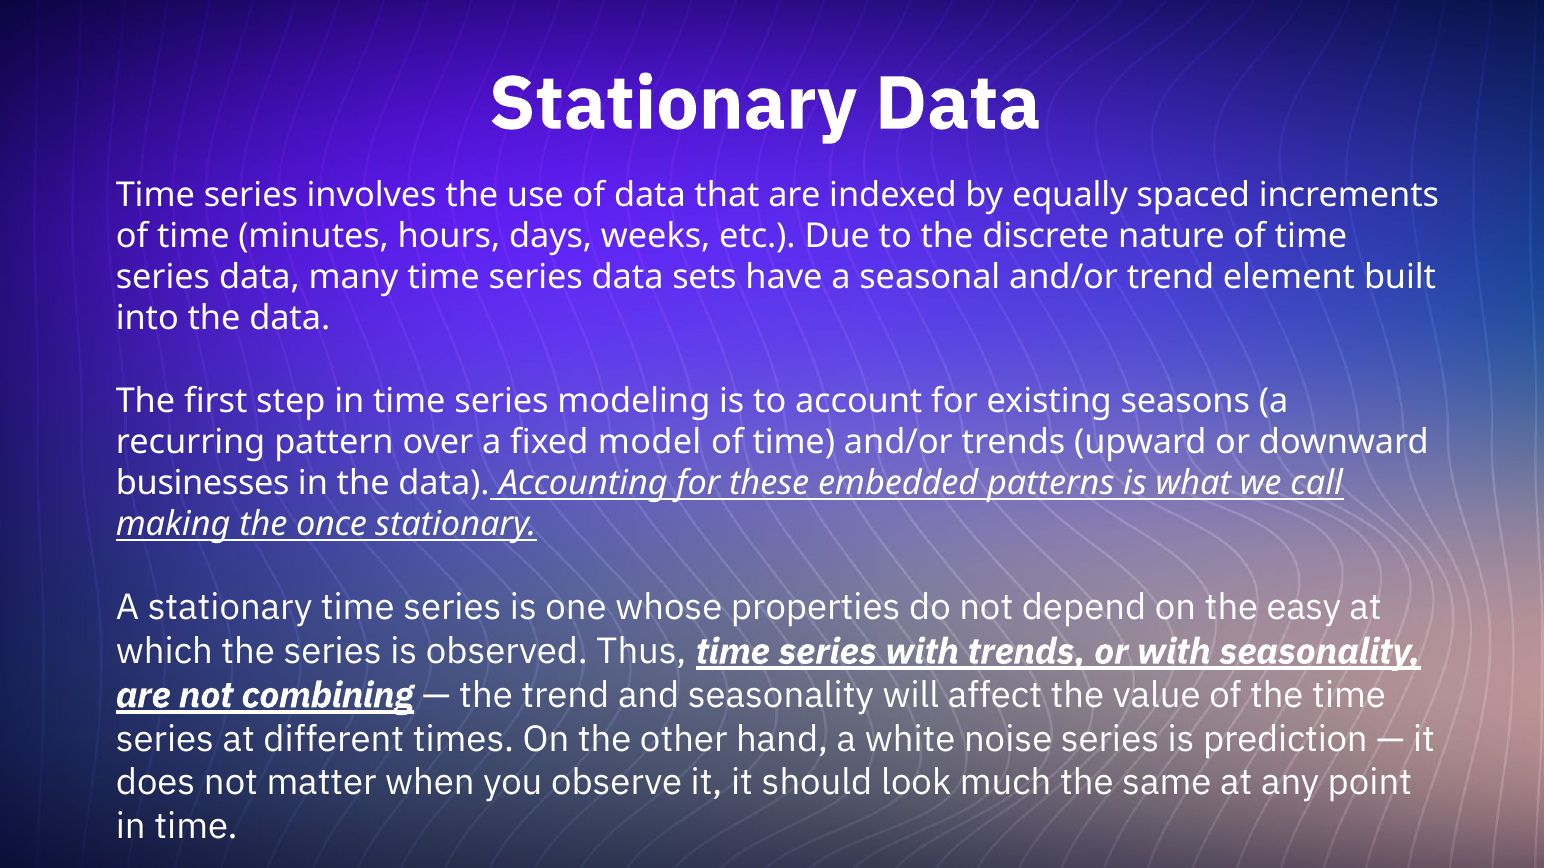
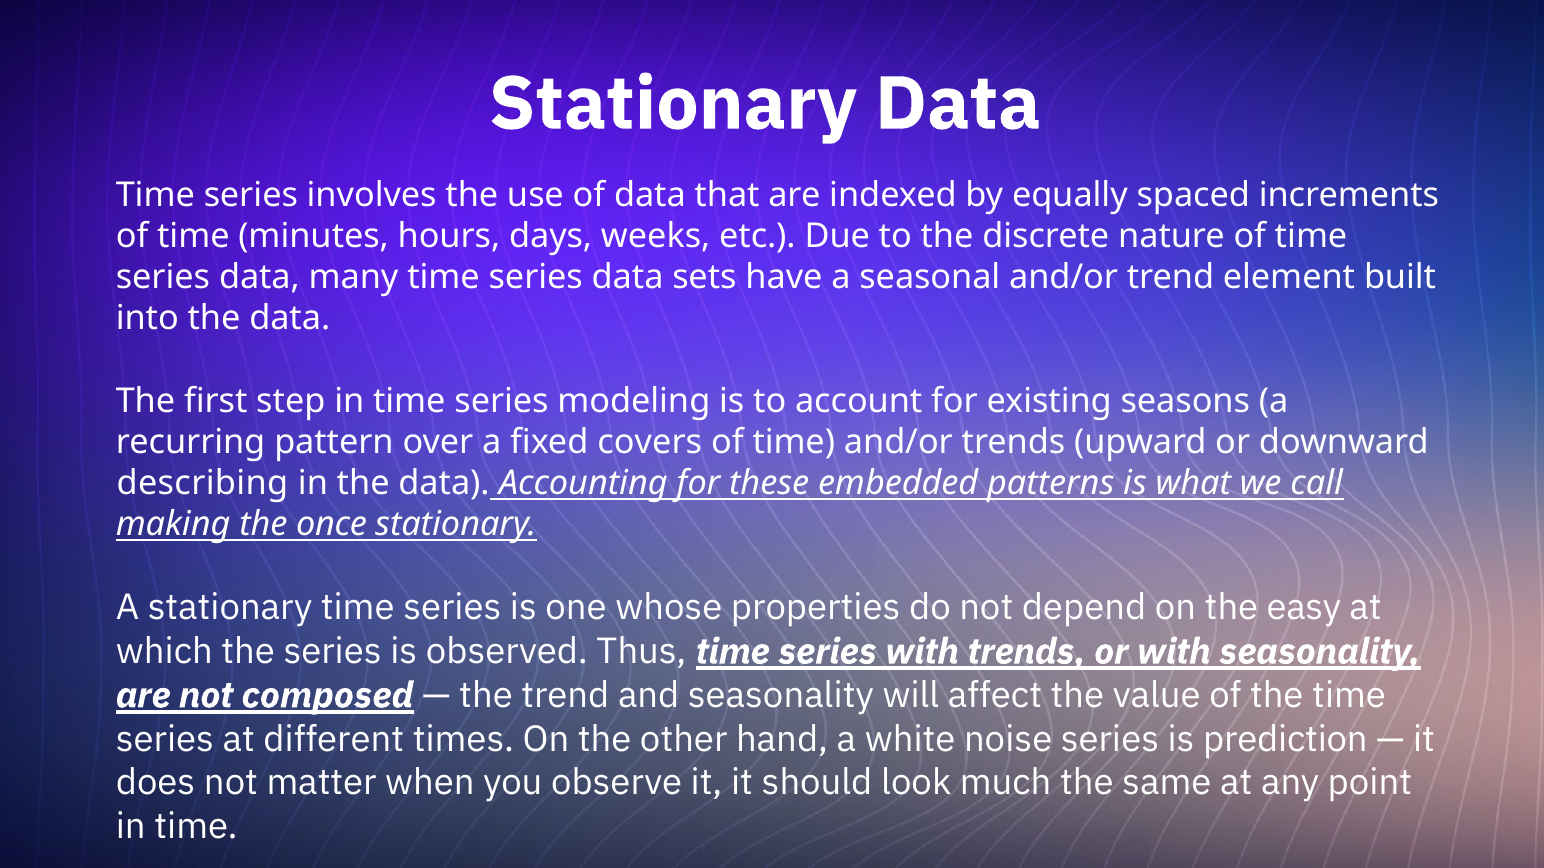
model: model -> covers
businesses: businesses -> describing
combining: combining -> composed
